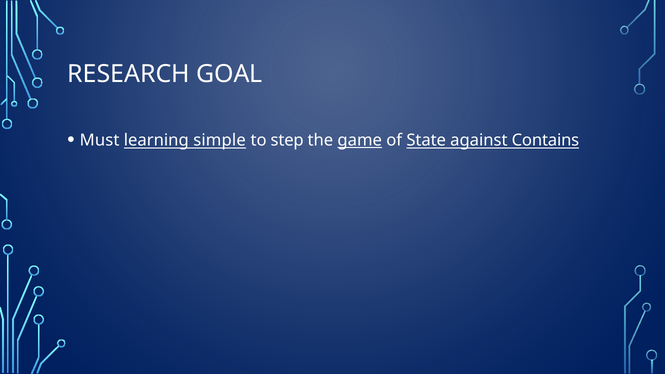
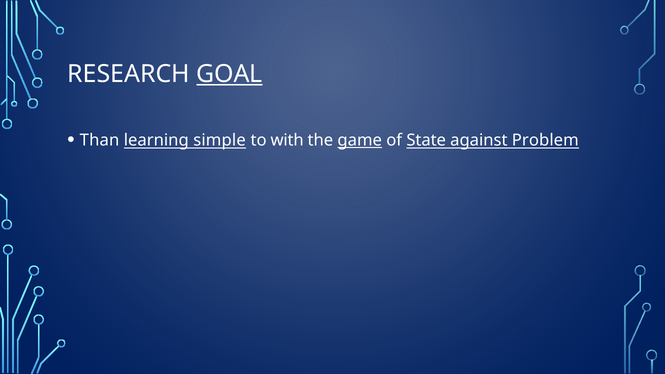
GOAL underline: none -> present
Must: Must -> Than
step: step -> with
Contains: Contains -> Problem
